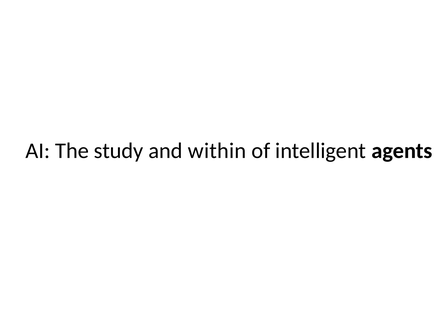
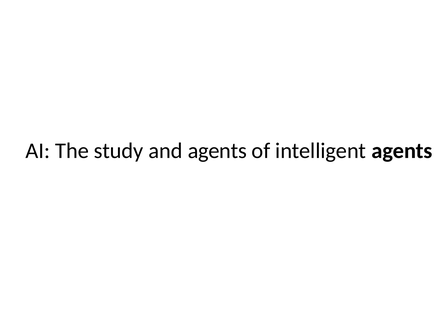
and within: within -> agents
